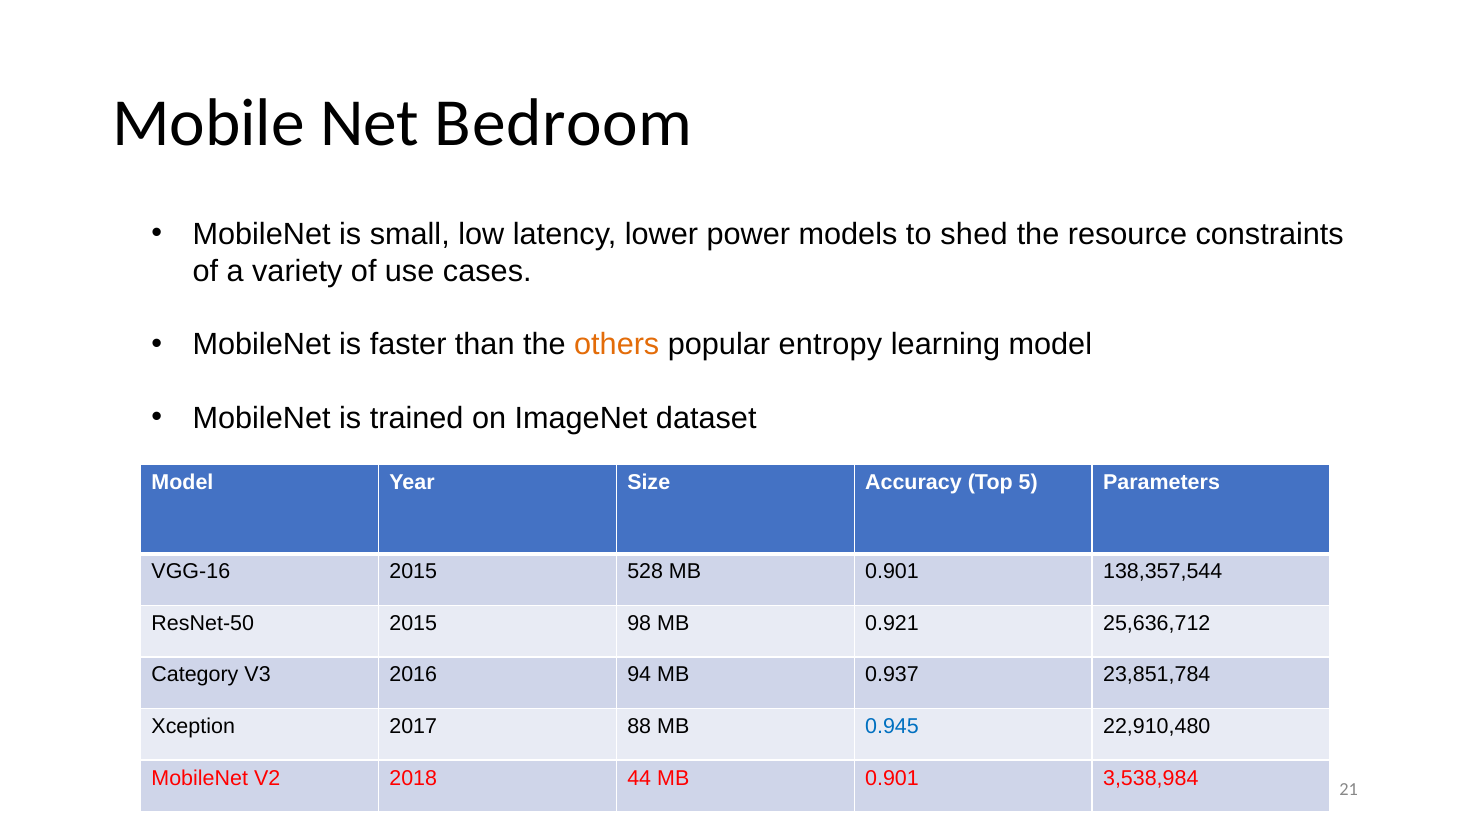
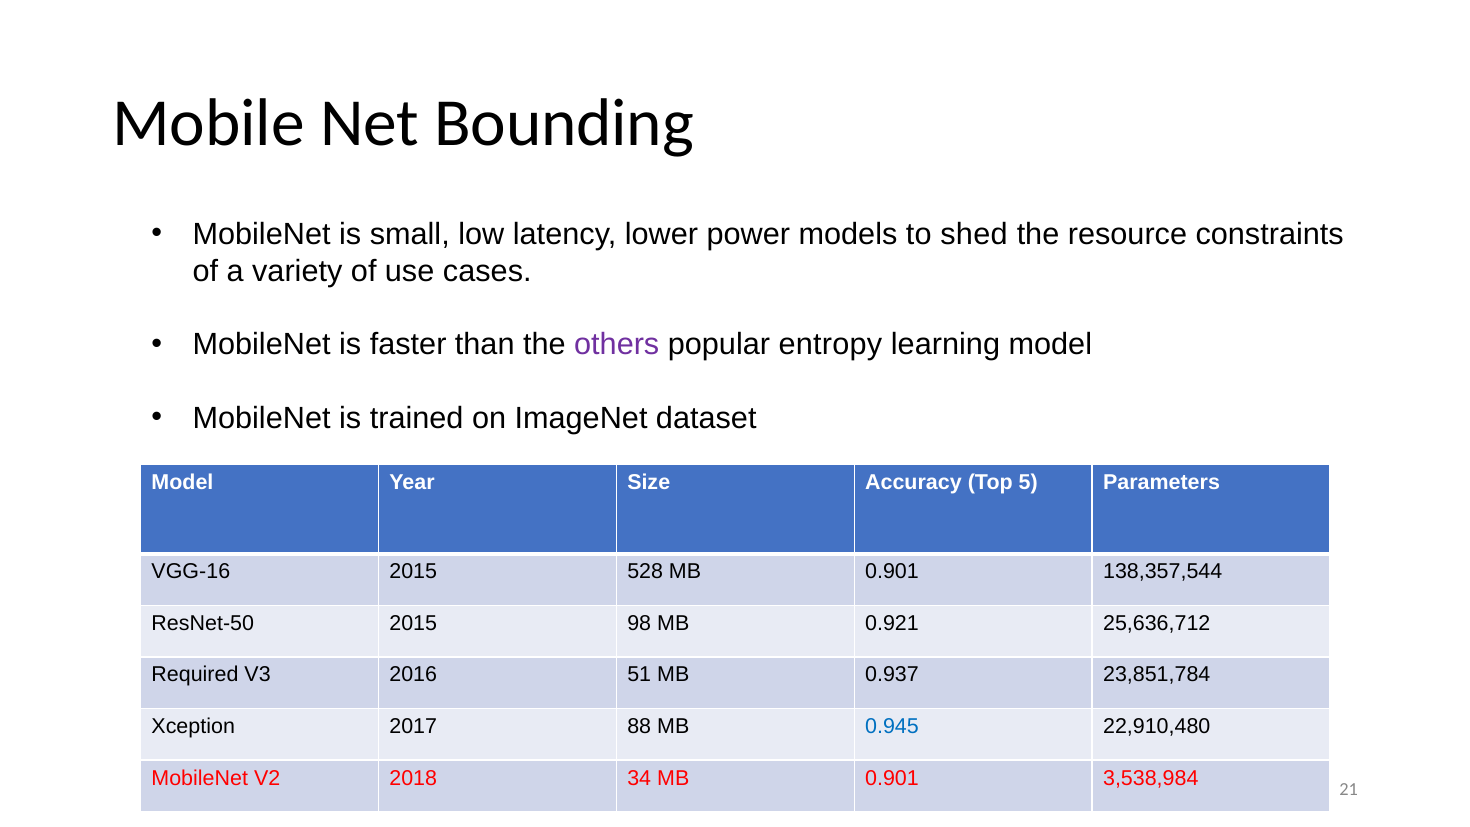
Bedroom: Bedroom -> Bounding
others colour: orange -> purple
Category: Category -> Required
94: 94 -> 51
44: 44 -> 34
